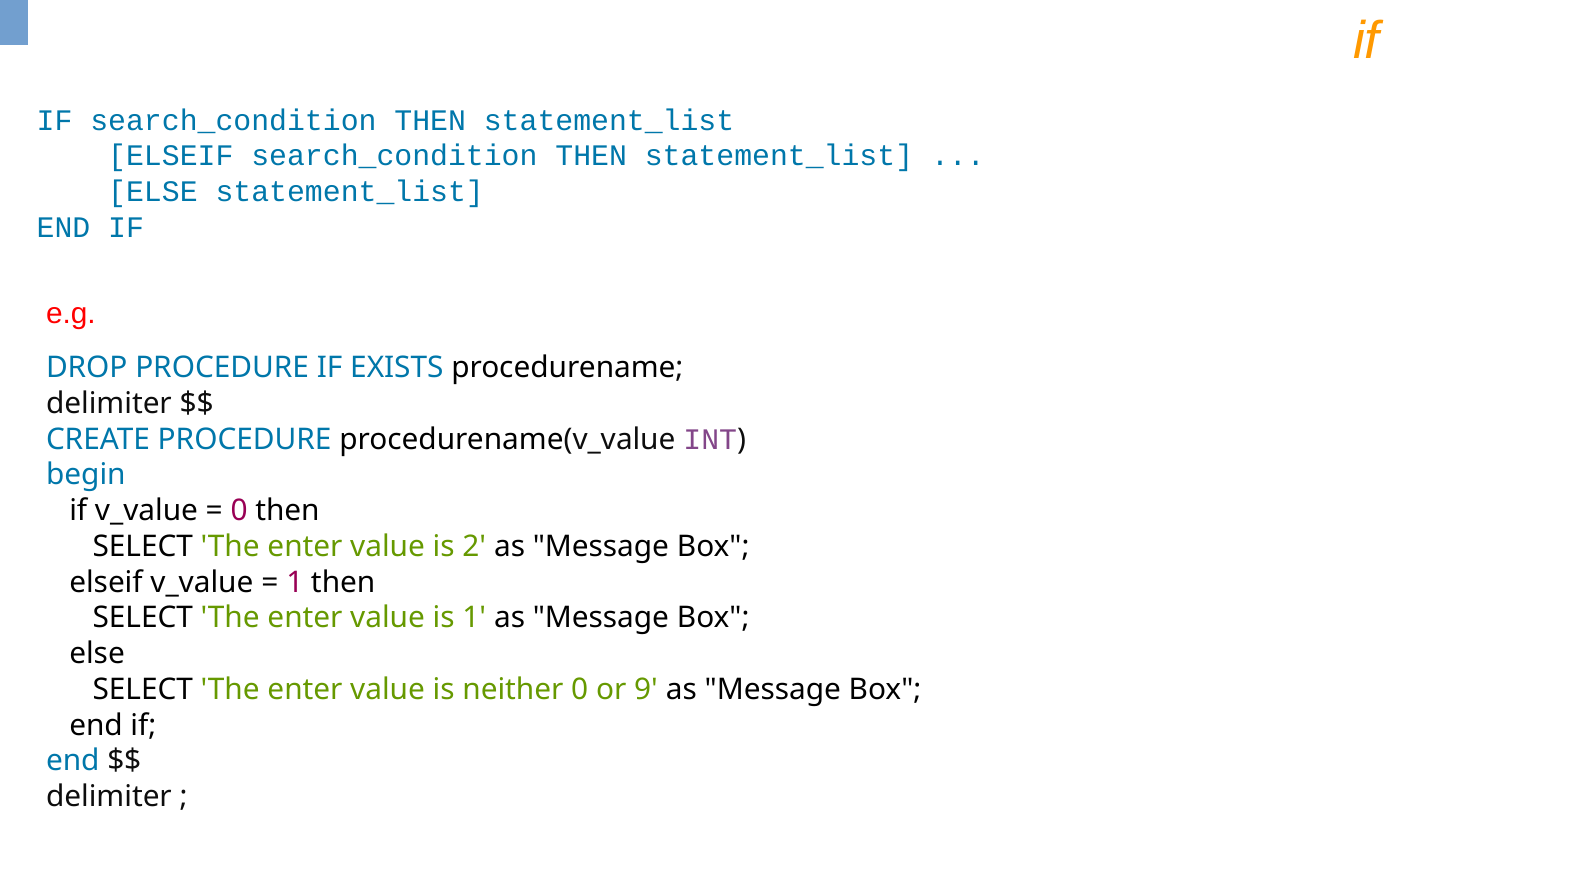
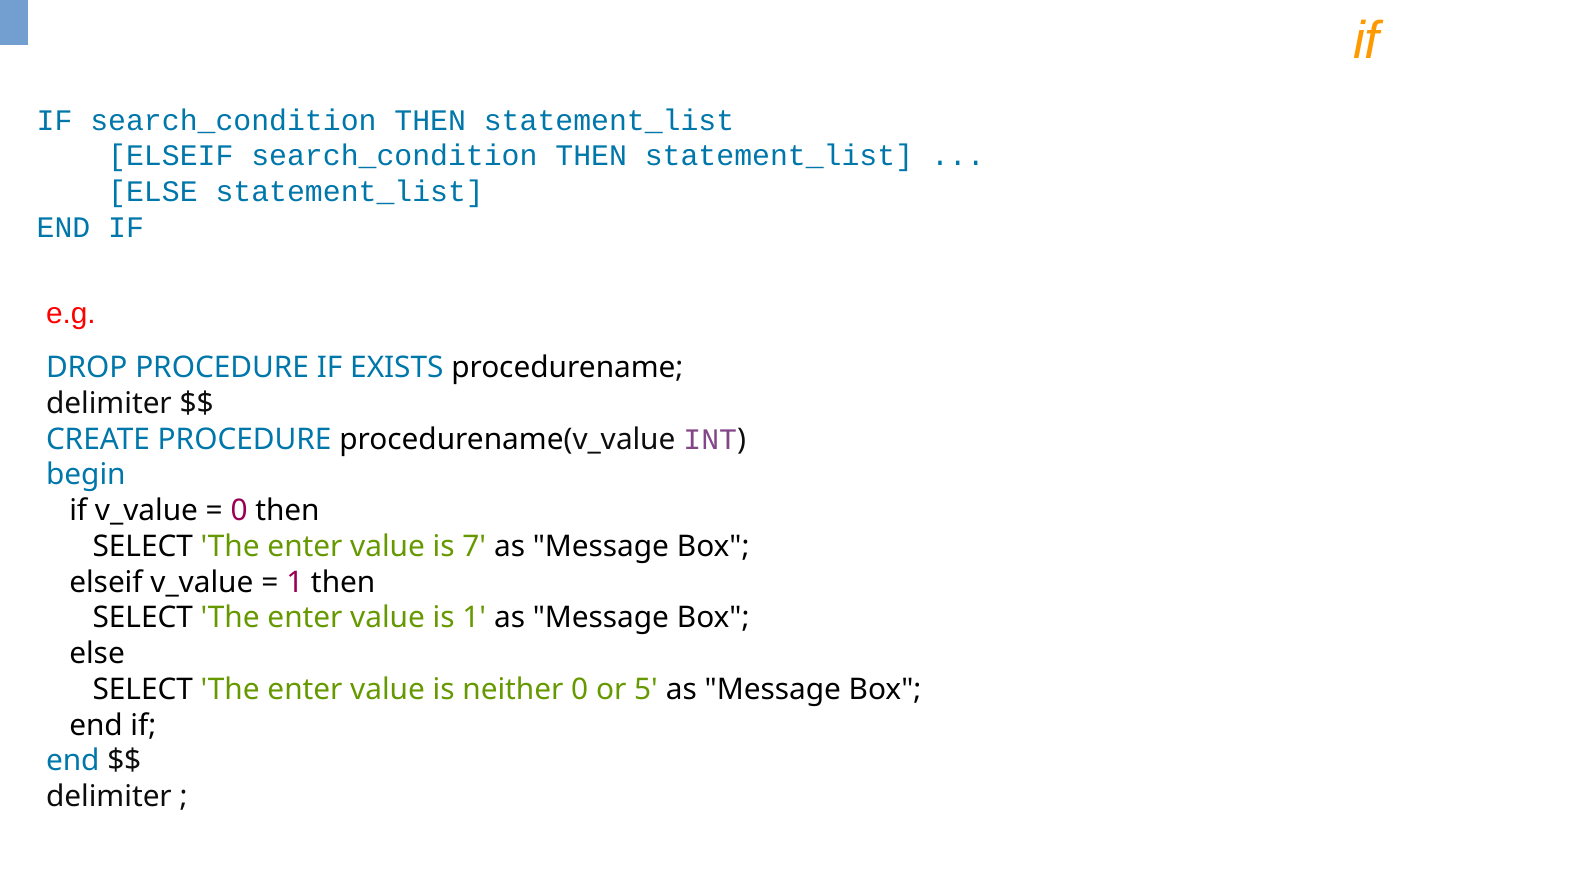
2: 2 -> 7
9: 9 -> 5
